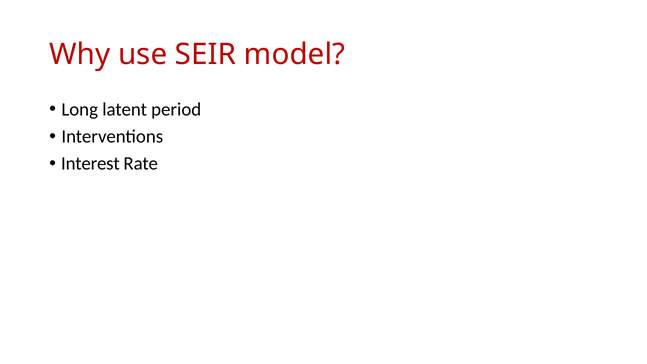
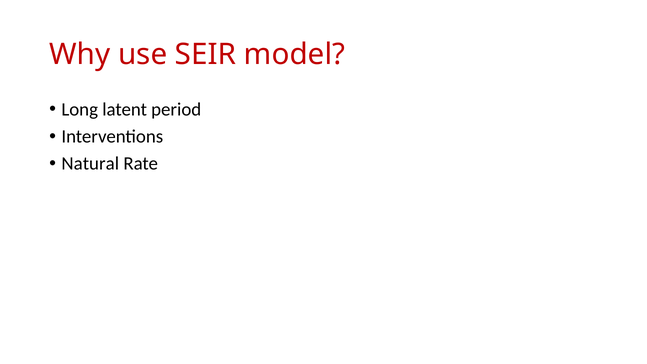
Interest: Interest -> Natural
